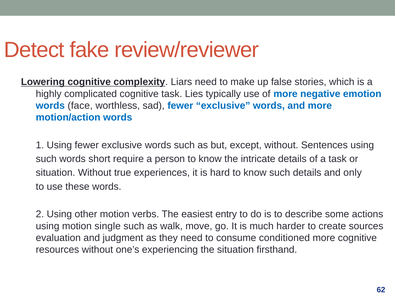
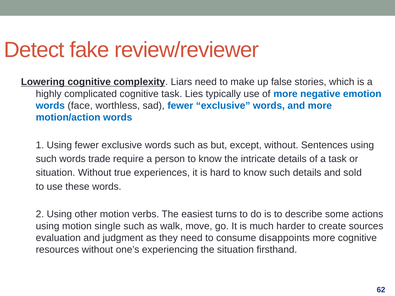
short: short -> trade
only: only -> sold
entry: entry -> turns
conditioned: conditioned -> disappoints
